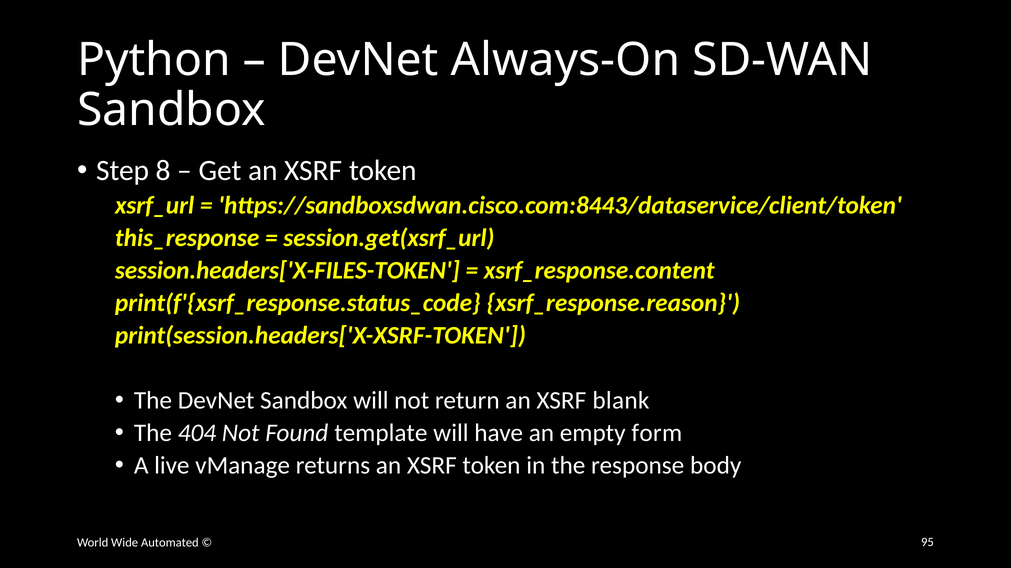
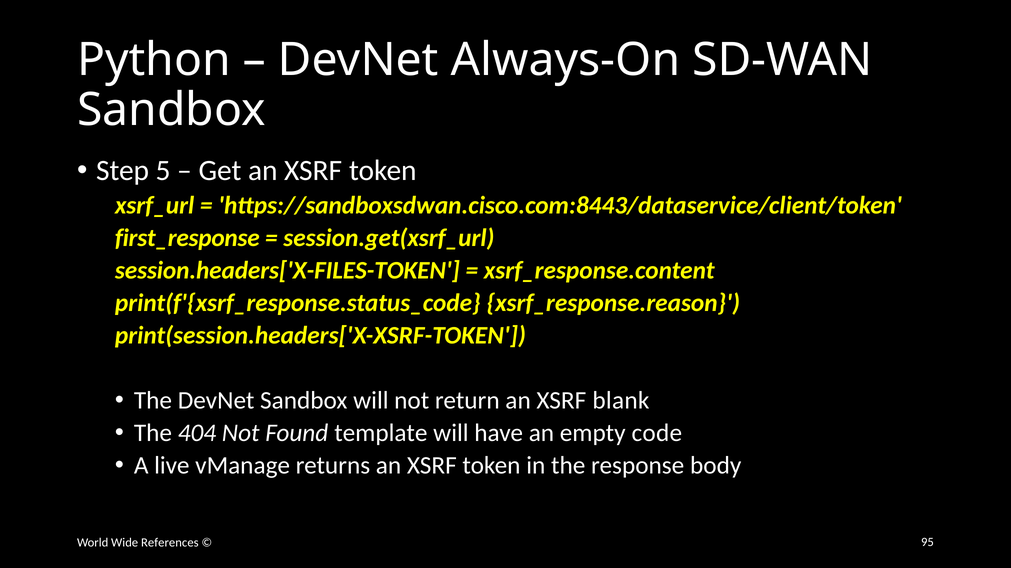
8: 8 -> 5
this_response: this_response -> first_response
form: form -> code
Automated: Automated -> References
